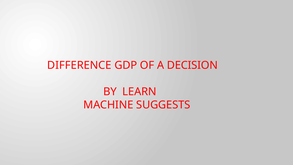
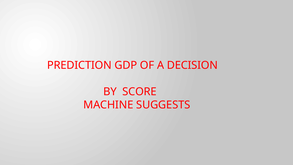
DIFFERENCE: DIFFERENCE -> PREDICTION
LEARN: LEARN -> SCORE
